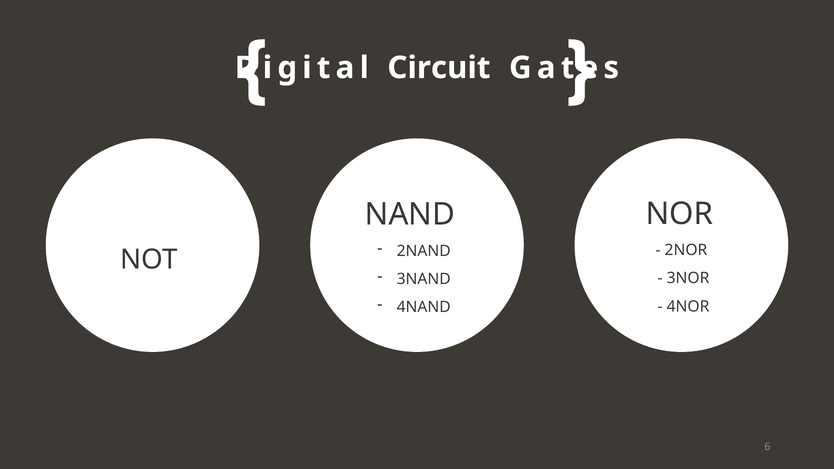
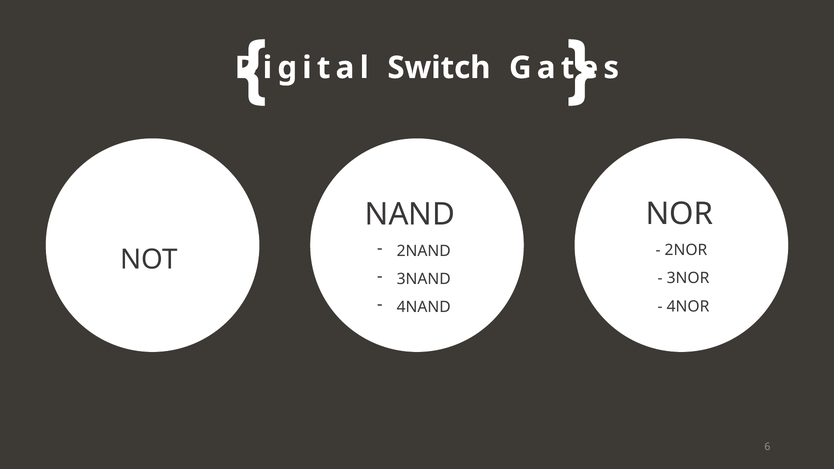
Circuit: Circuit -> Switch
